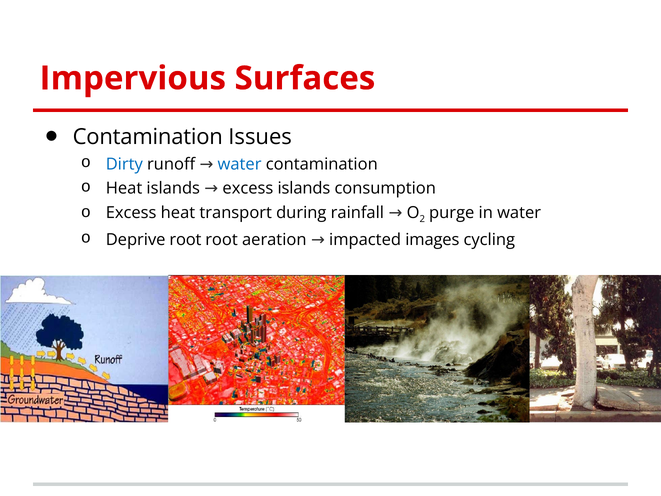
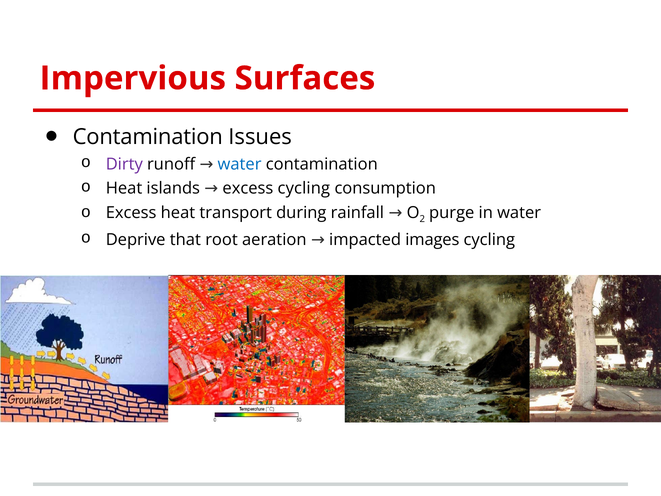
Dirty colour: blue -> purple
excess islands: islands -> cycling
Deprive root: root -> that
